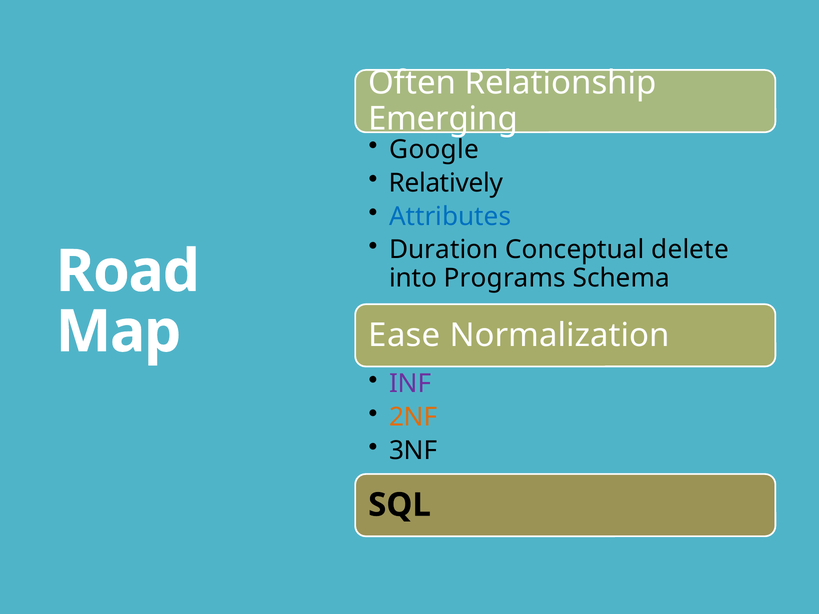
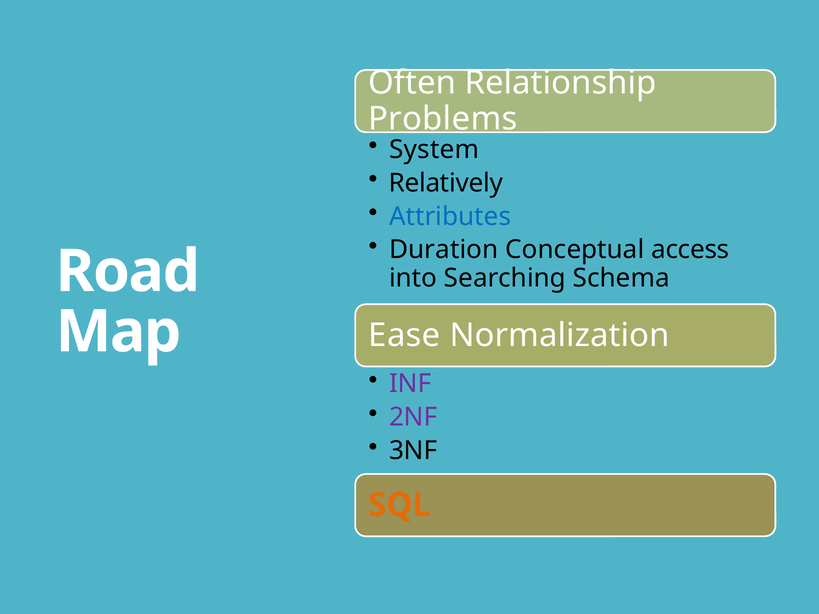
Emerging: Emerging -> Problems
Google: Google -> System
delete: delete -> access
Programs: Programs -> Searching
2NF colour: orange -> purple
SQL colour: black -> orange
